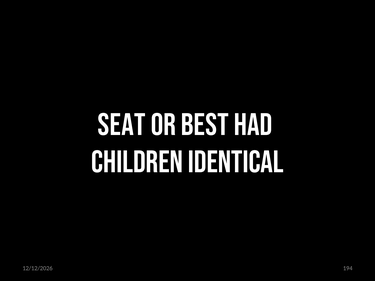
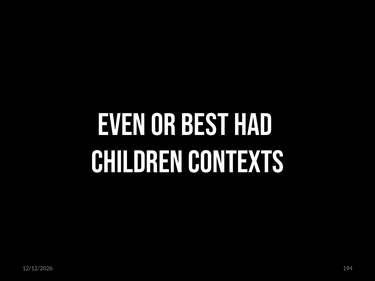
SEAT: SEAT -> EVEN
IDENTICAL: IDENTICAL -> CONTEXTS
